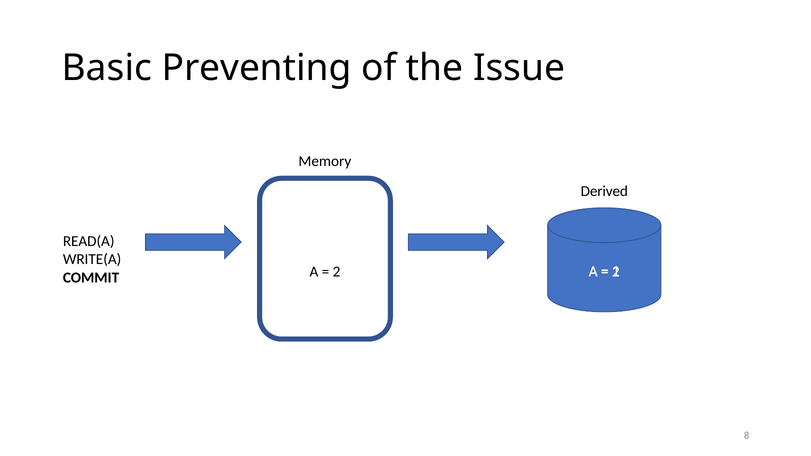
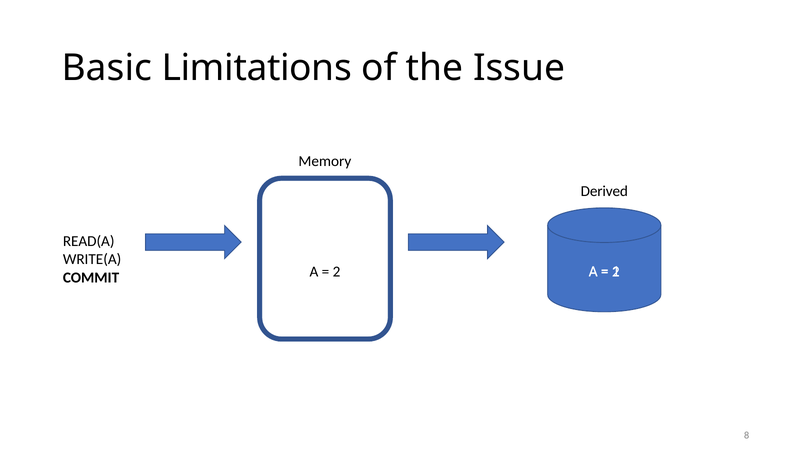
Preventing: Preventing -> Limitations
